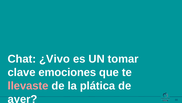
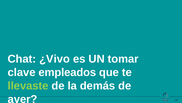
emociones: emociones -> empleados
llevaste colour: pink -> light green
plática: plática -> demás
